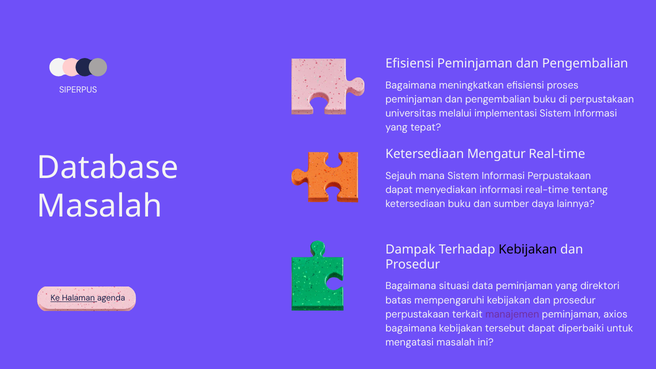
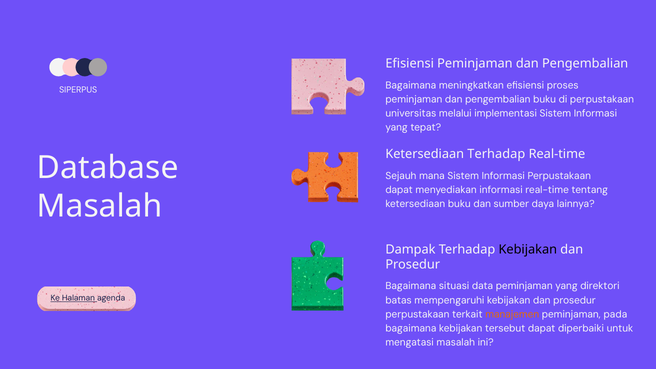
Ketersediaan Mengatur: Mengatur -> Terhadap
manajemen colour: purple -> orange
axios: axios -> pada
